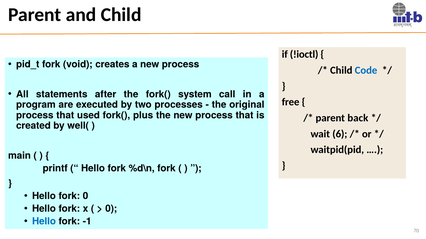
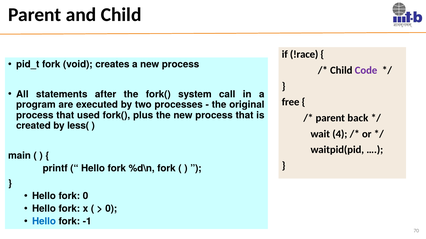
!ioctl: !ioctl -> !race
Code colour: blue -> purple
well(: well( -> less(
6: 6 -> 4
